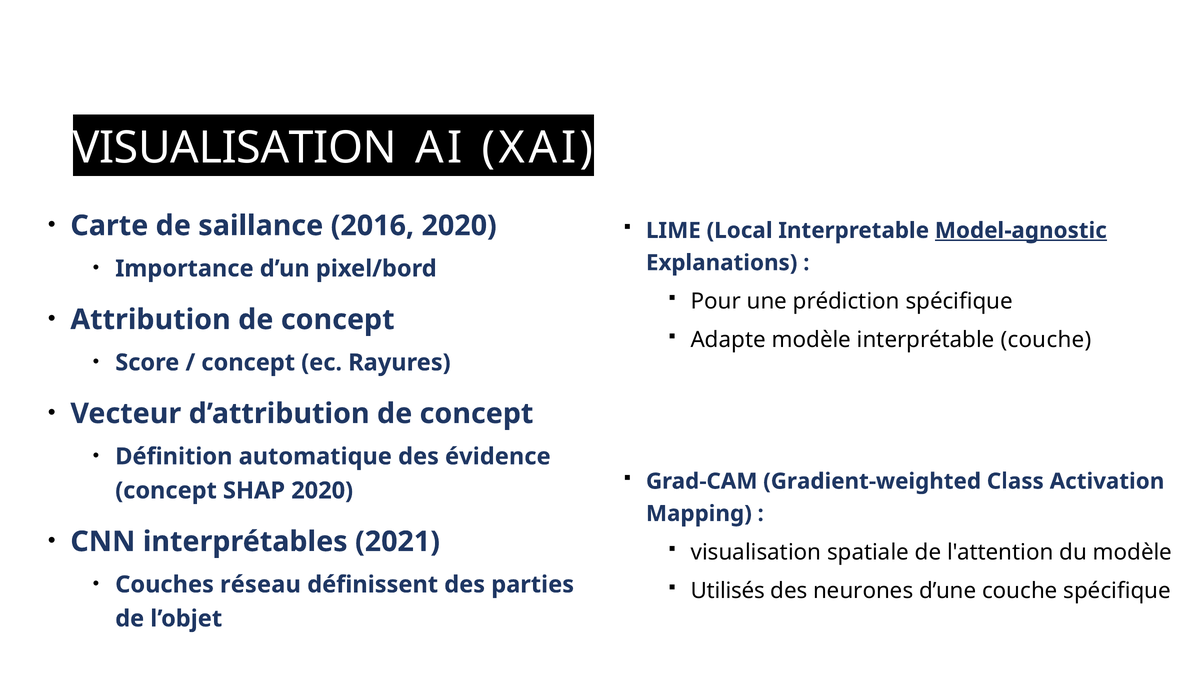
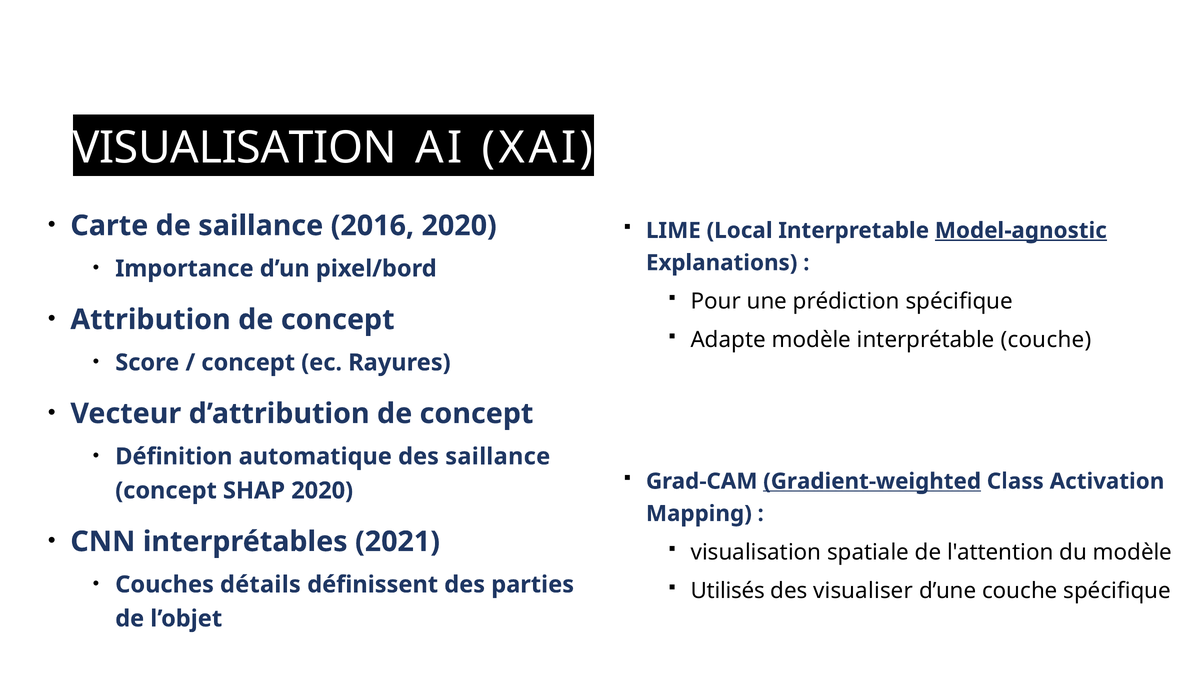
des évidence: évidence -> saillance
Gradient-weighted underline: none -> present
réseau: réseau -> détails
neurones: neurones -> visualiser
